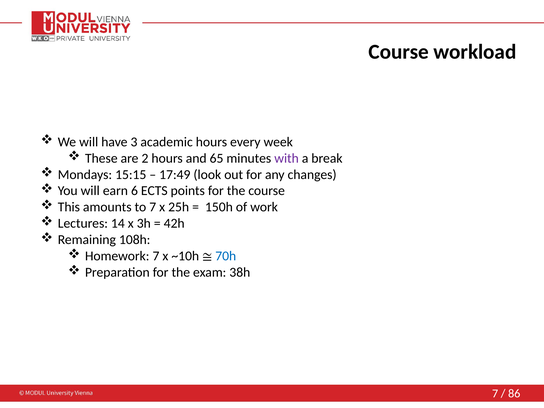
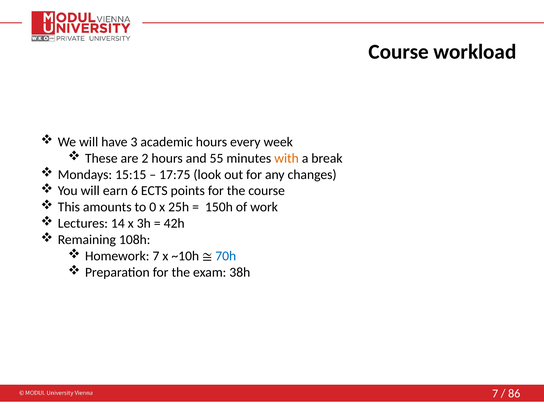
65: 65 -> 55
with colour: purple -> orange
17:49: 17:49 -> 17:75
to 7: 7 -> 0
